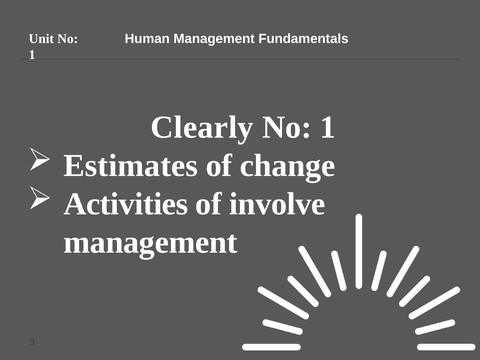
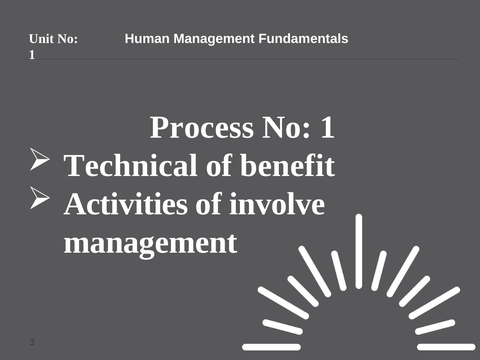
Clearly: Clearly -> Process
Estimates: Estimates -> Technical
change: change -> benefit
